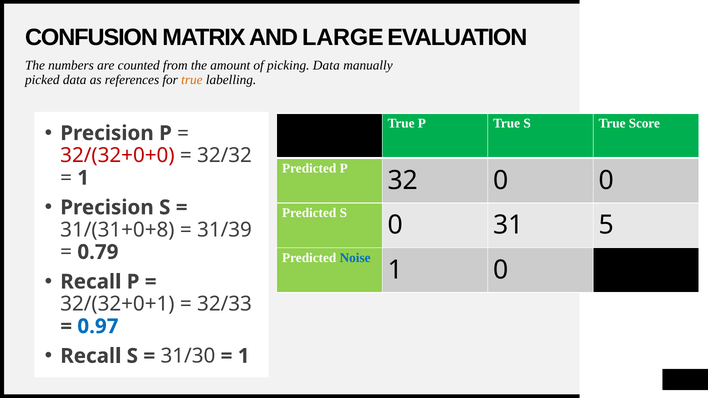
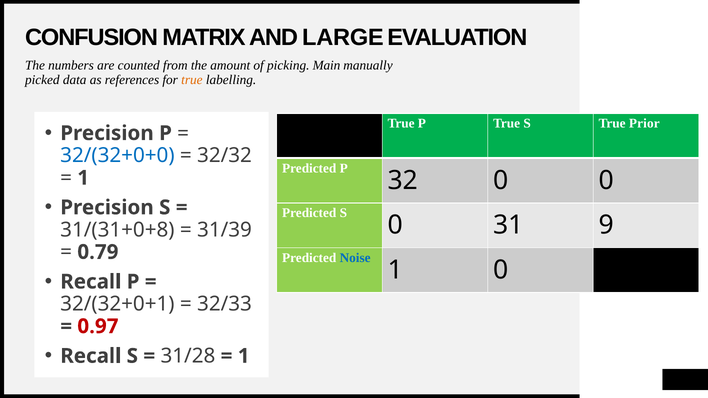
picking Data: Data -> Main
Score: Score -> Prior
32/(32+0+0 colour: red -> blue
5: 5 -> 9
0.97 colour: blue -> red
31/30: 31/30 -> 31/28
